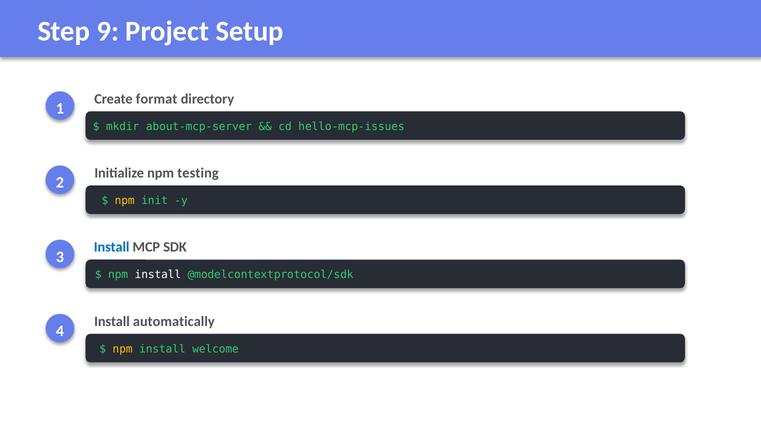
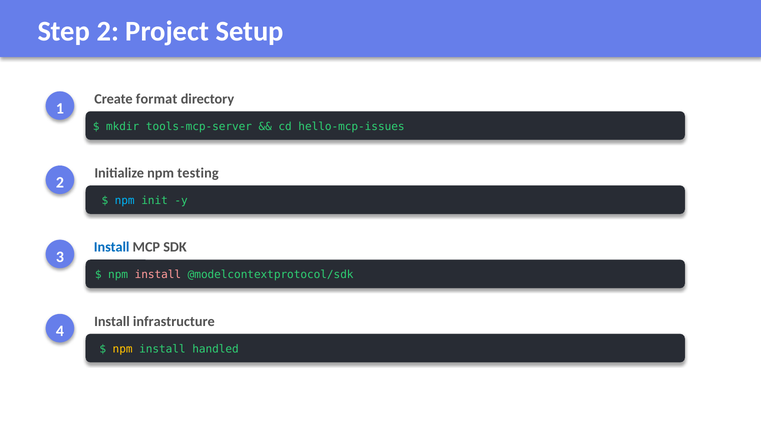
Step 9: 9 -> 2
about-mcp-server: about-mcp-server -> tools-mcp-server
npm at (125, 201) colour: yellow -> light blue
install at (158, 275) colour: white -> pink
automatically: automatically -> infrastructure
welcome: welcome -> handled
